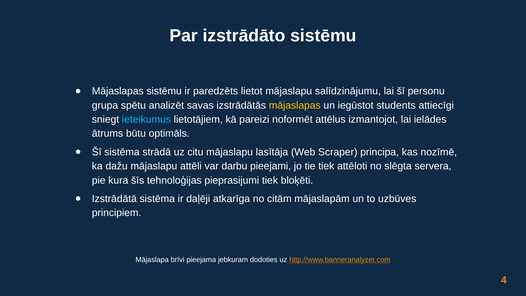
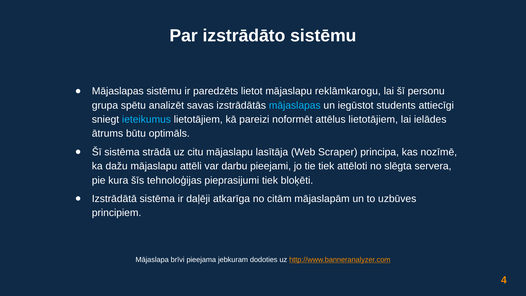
salīdzinājumu: salīdzinājumu -> reklāmkarogu
mājaslapas at (295, 105) colour: yellow -> light blue
attēlus izmantojot: izmantojot -> lietotājiem
